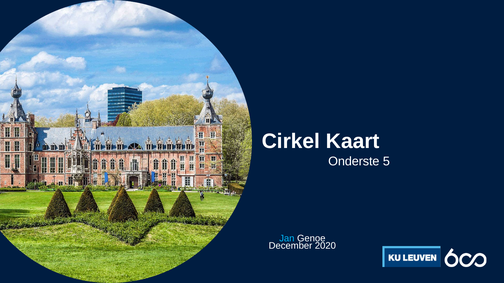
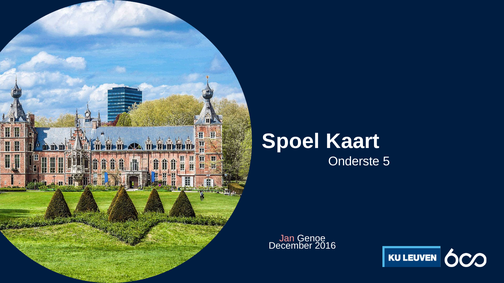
Cirkel: Cirkel -> Spoel
Jan colour: light blue -> pink
2020: 2020 -> 2016
